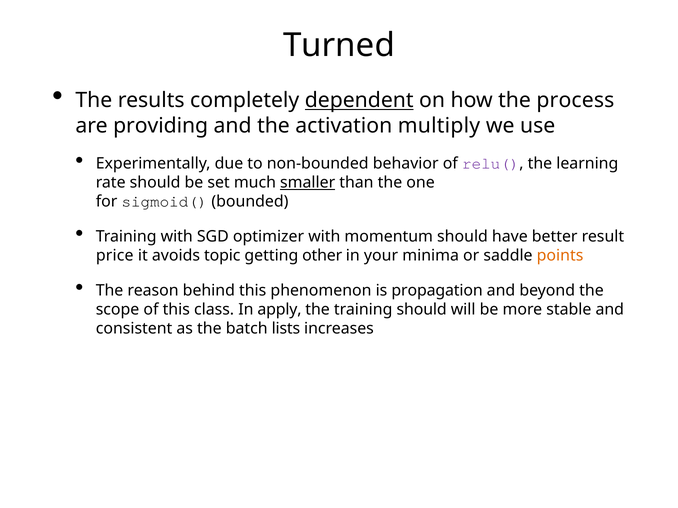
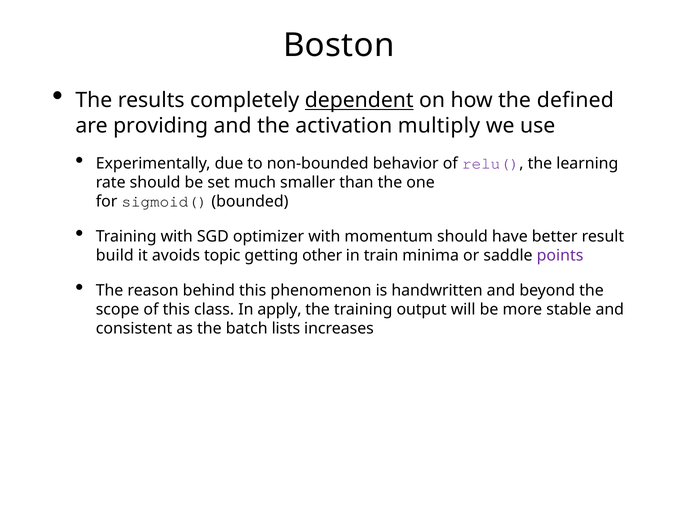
Turned: Turned -> Boston
process: process -> defined
smaller underline: present -> none
price: price -> build
your: your -> train
points colour: orange -> purple
propagation: propagation -> handwritten
training should: should -> output
